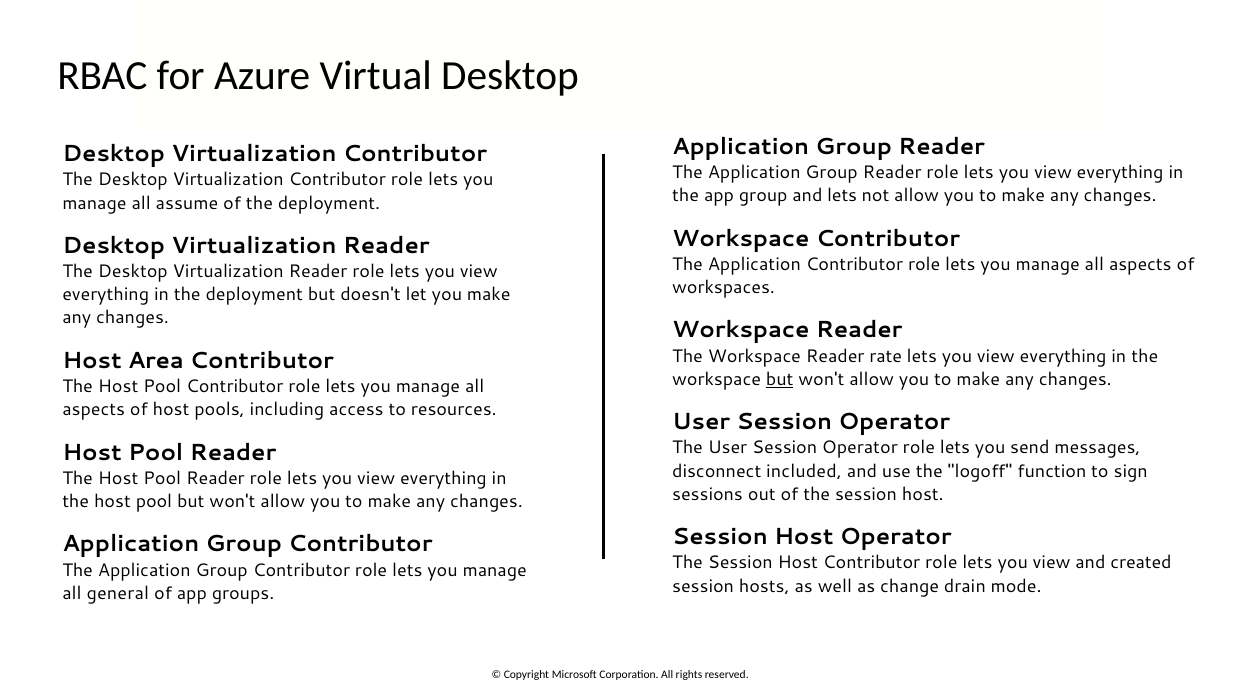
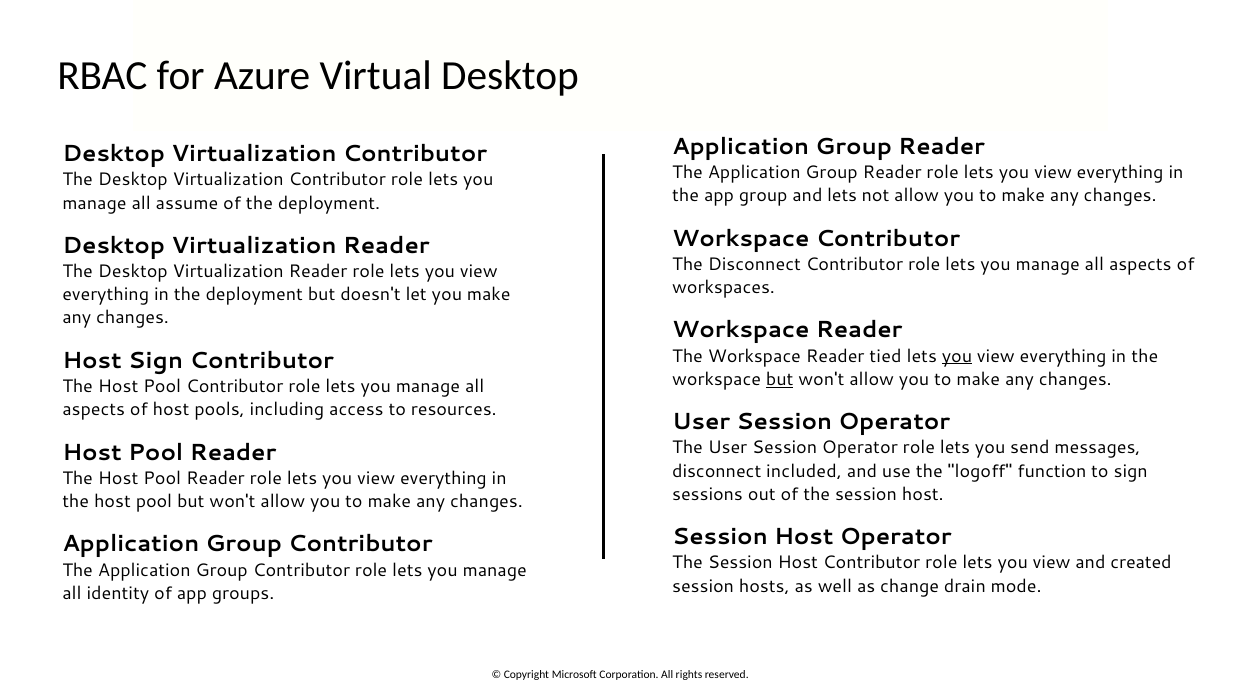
Application at (754, 264): Application -> Disconnect
rate: rate -> tied
you at (957, 356) underline: none -> present
Host Area: Area -> Sign
general: general -> identity
